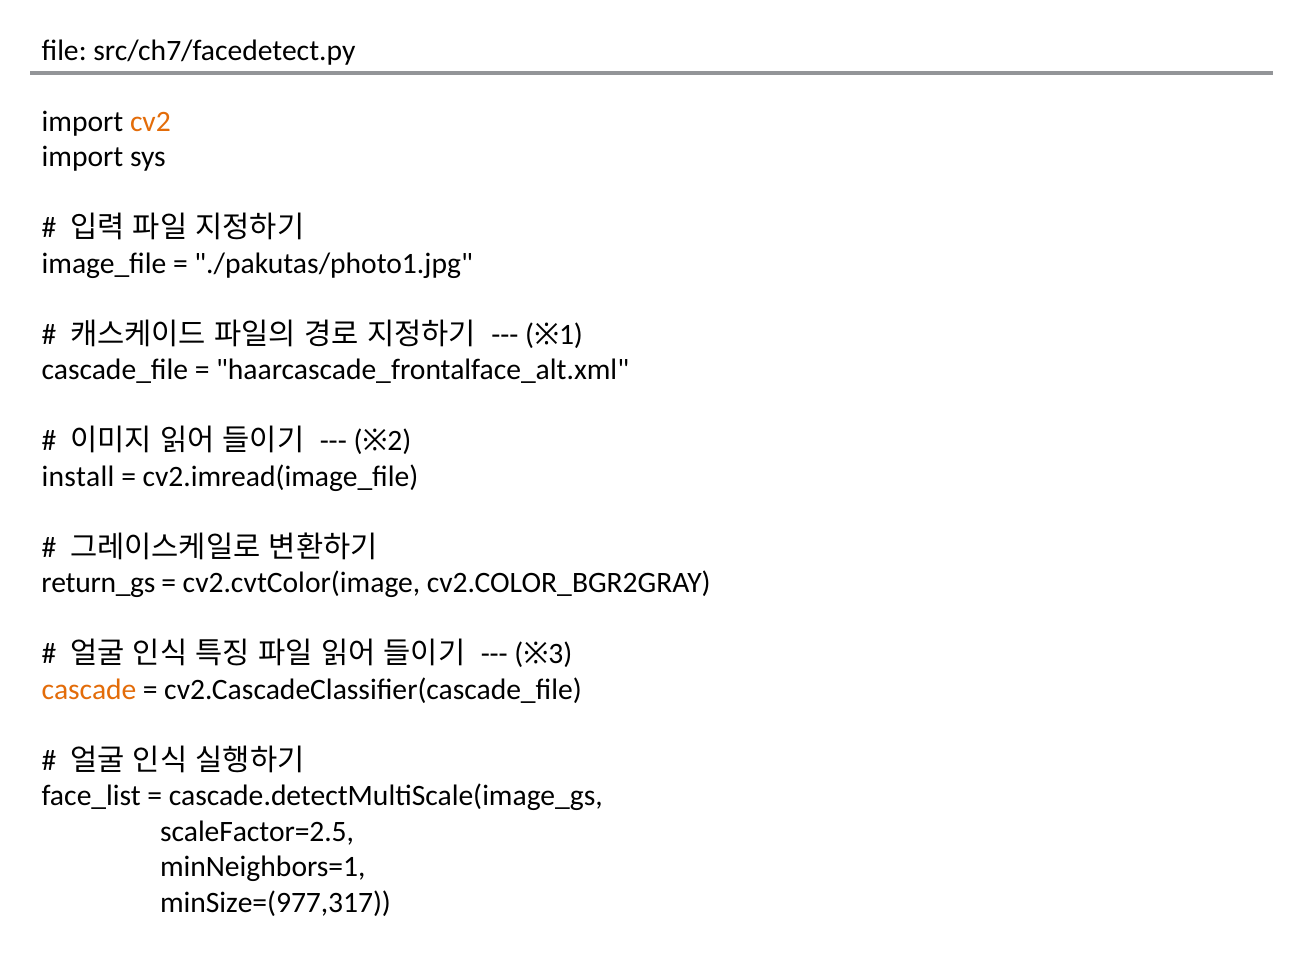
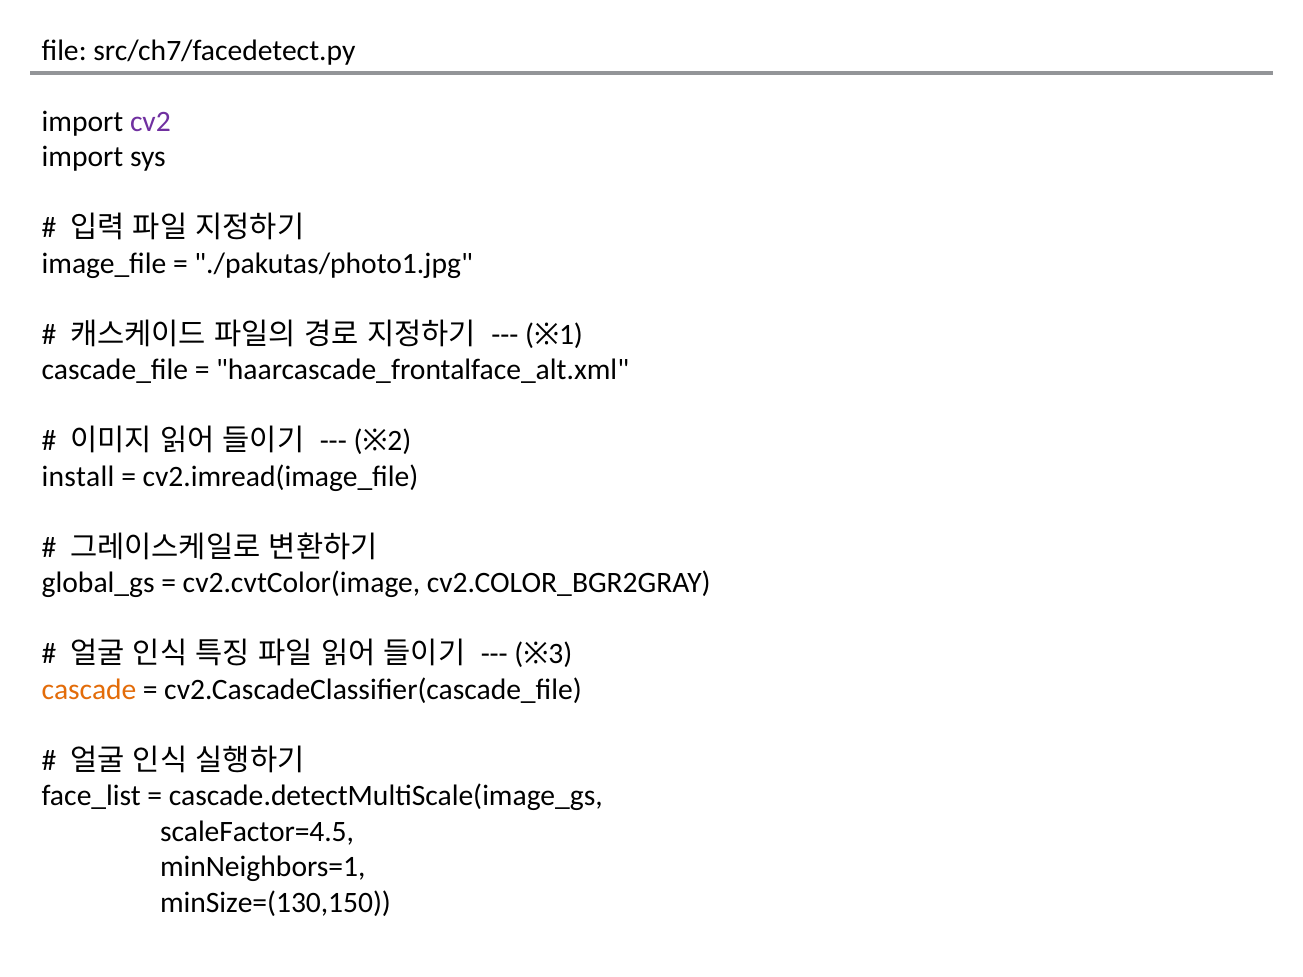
cv2 colour: orange -> purple
return_gs: return_gs -> global_gs
scaleFactor=2.5: scaleFactor=2.5 -> scaleFactor=4.5
minSize=(977,317: minSize=(977,317 -> minSize=(130,150
